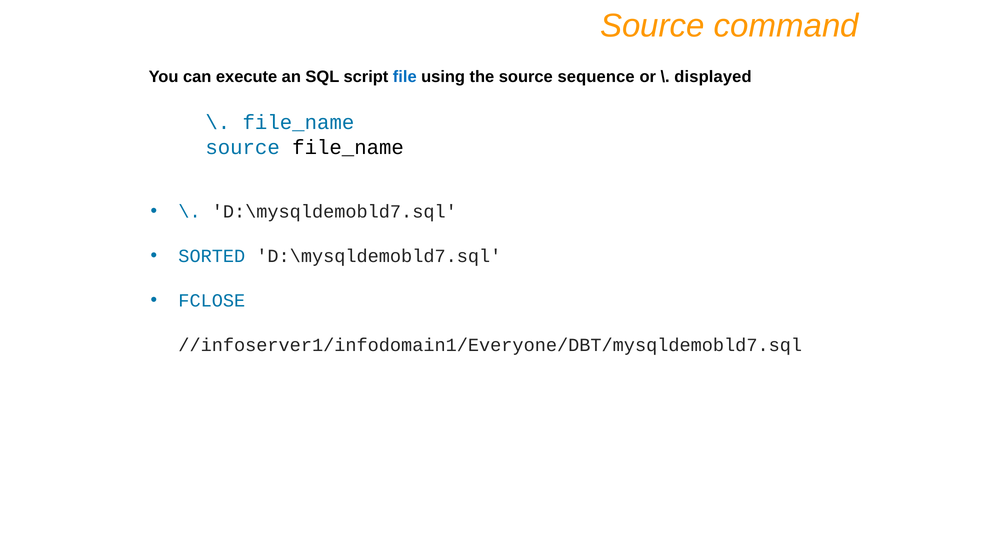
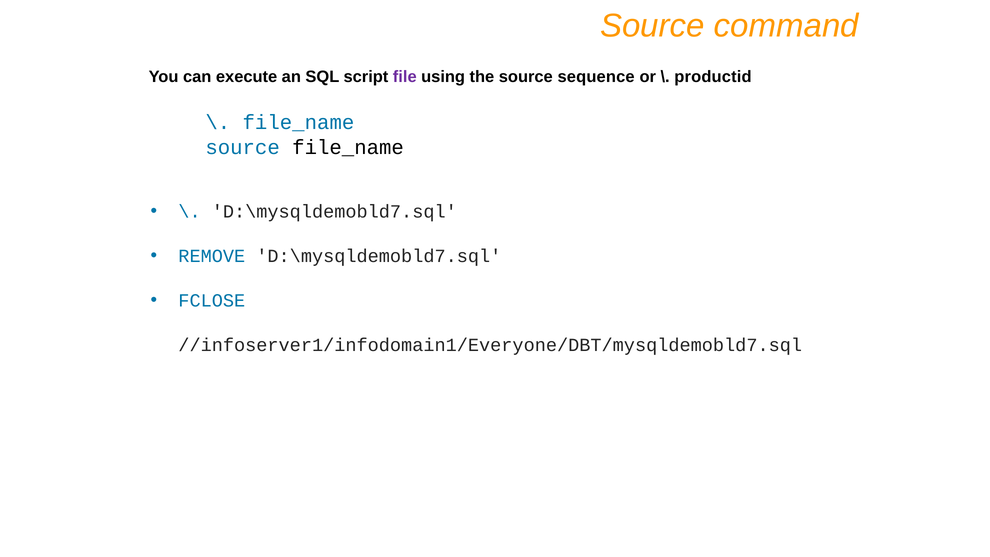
file colour: blue -> purple
displayed: displayed -> productid
SORTED: SORTED -> REMOVE
